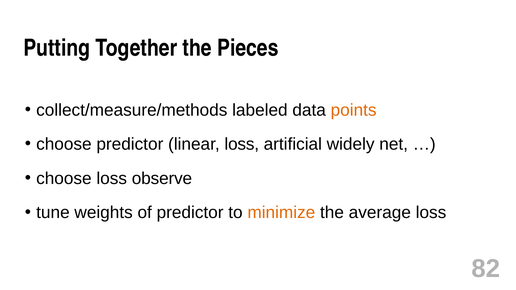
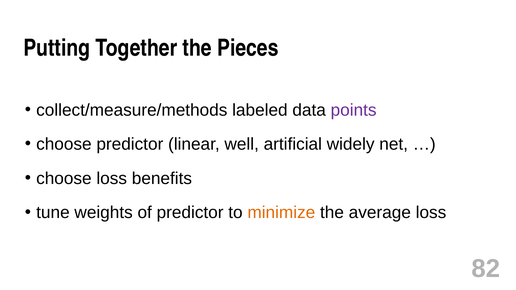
points colour: orange -> purple
linear loss: loss -> well
observe: observe -> benefits
